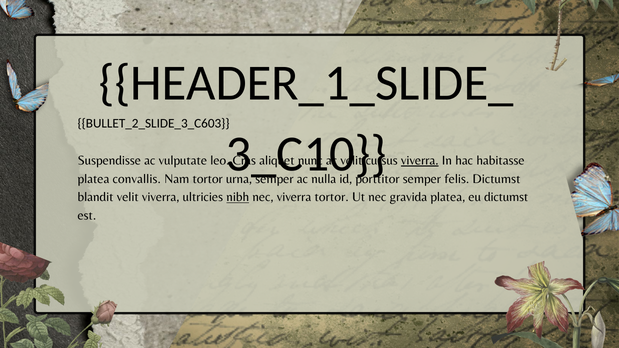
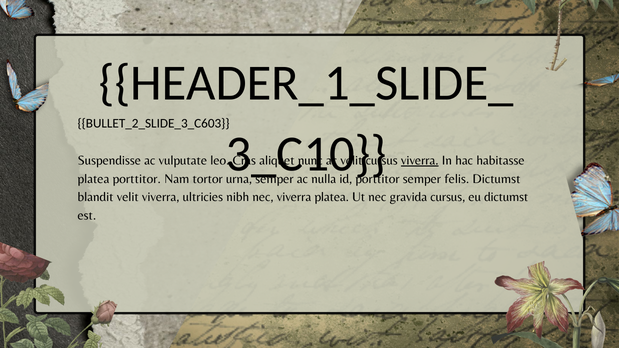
platea convallis: convallis -> porttitor
nibh underline: present -> none
viverra tortor: tortor -> platea
gravida platea: platea -> cursus
